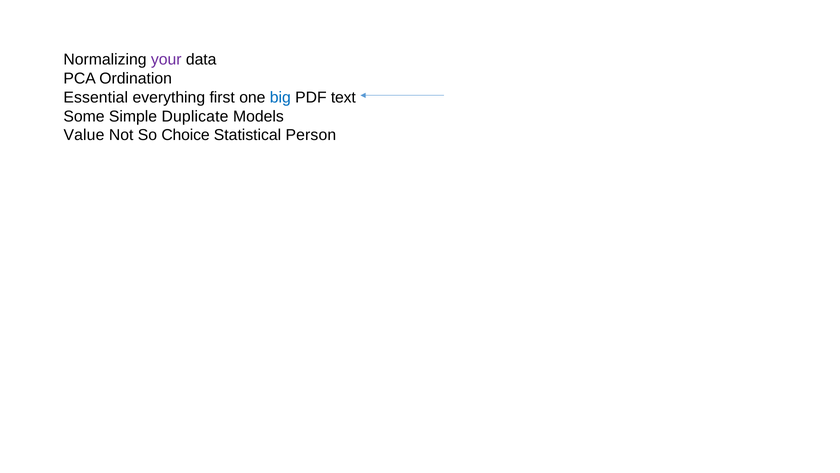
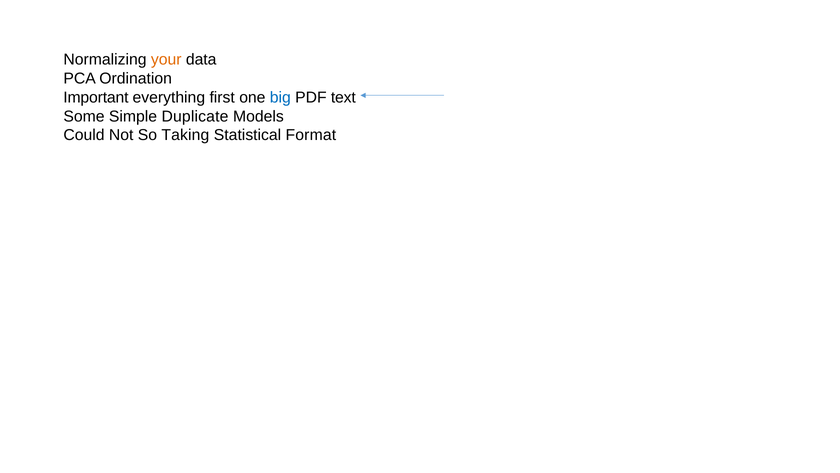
your colour: purple -> orange
Essential: Essential -> Important
Value: Value -> Could
Choice: Choice -> Taking
Person: Person -> Format
